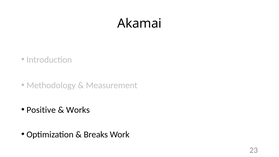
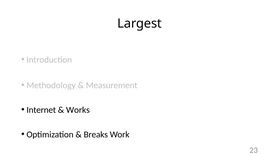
Akamai: Akamai -> Largest
Positive: Positive -> Internet
